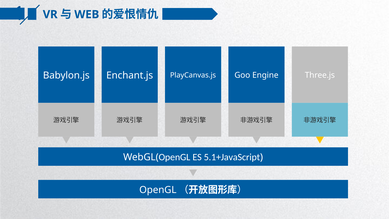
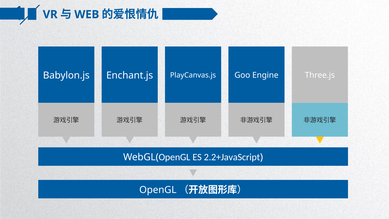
5.1+JavaScript: 5.1+JavaScript -> 2.2+JavaScript
